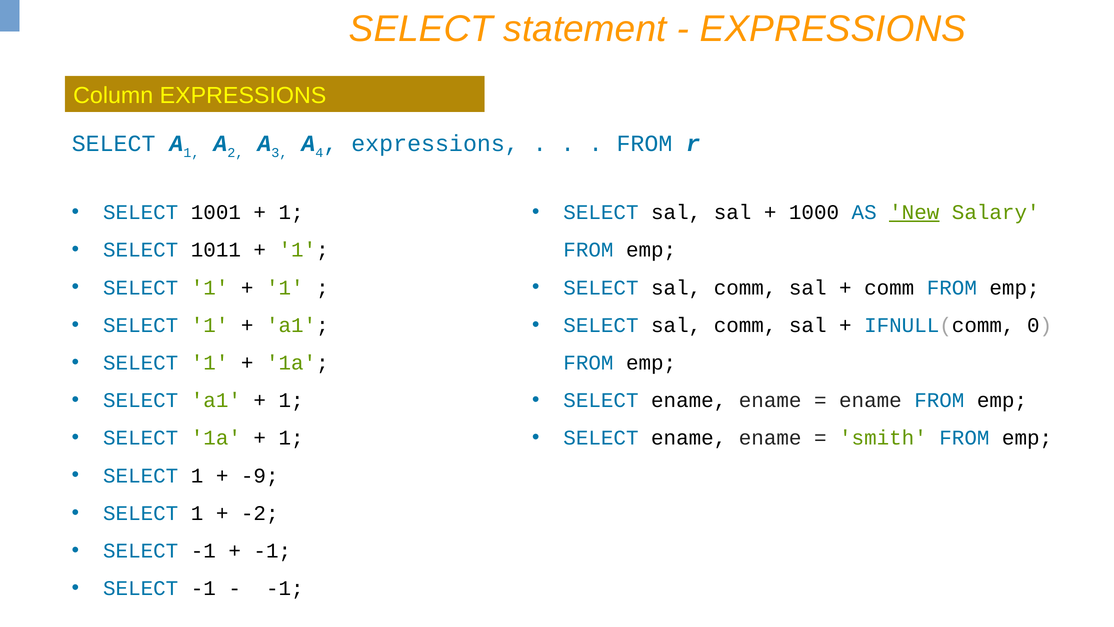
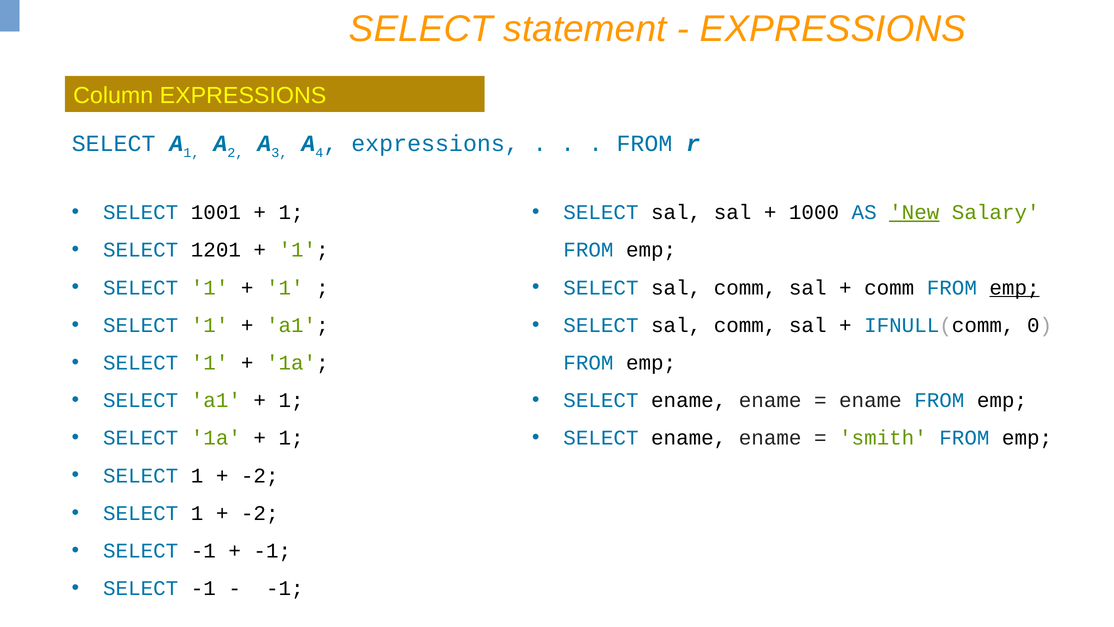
1011: 1011 -> 1201
emp at (1015, 287) underline: none -> present
-9 at (260, 475): -9 -> -2
